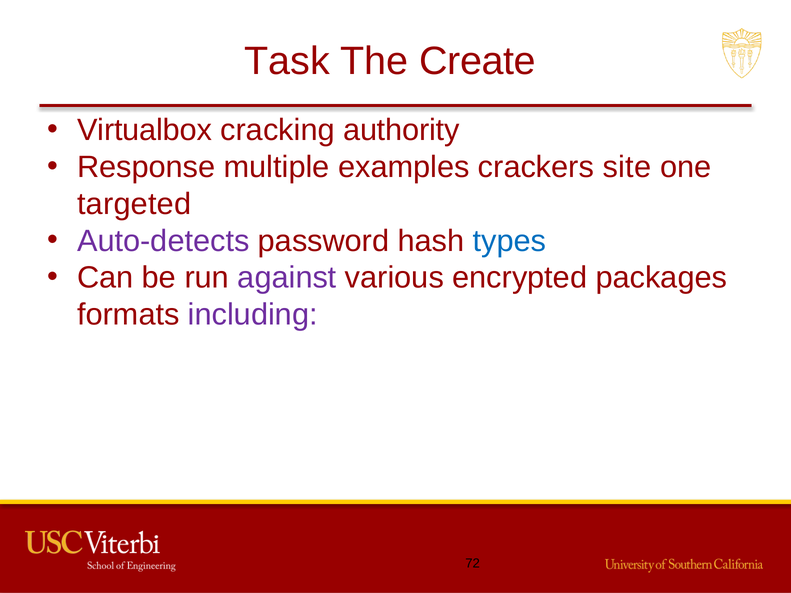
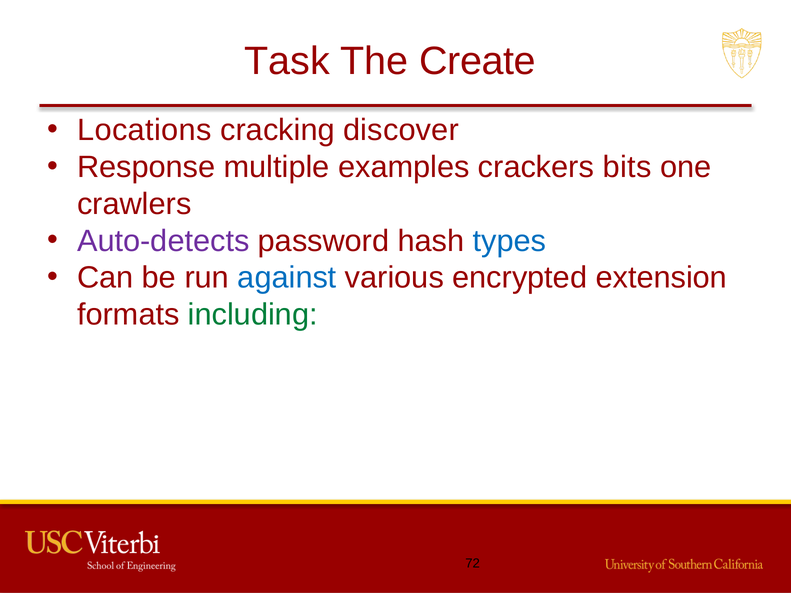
Virtualbox: Virtualbox -> Locations
authority: authority -> discover
site: site -> bits
targeted: targeted -> crawlers
against colour: purple -> blue
packages: packages -> extension
including colour: purple -> green
